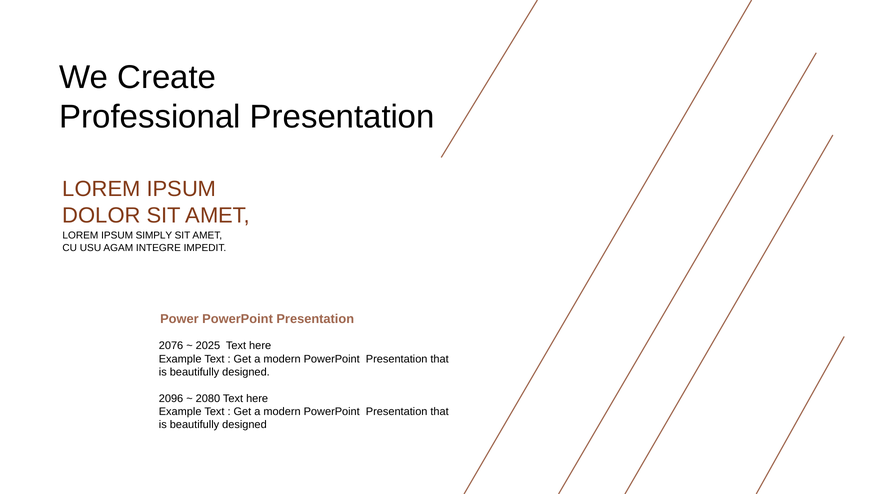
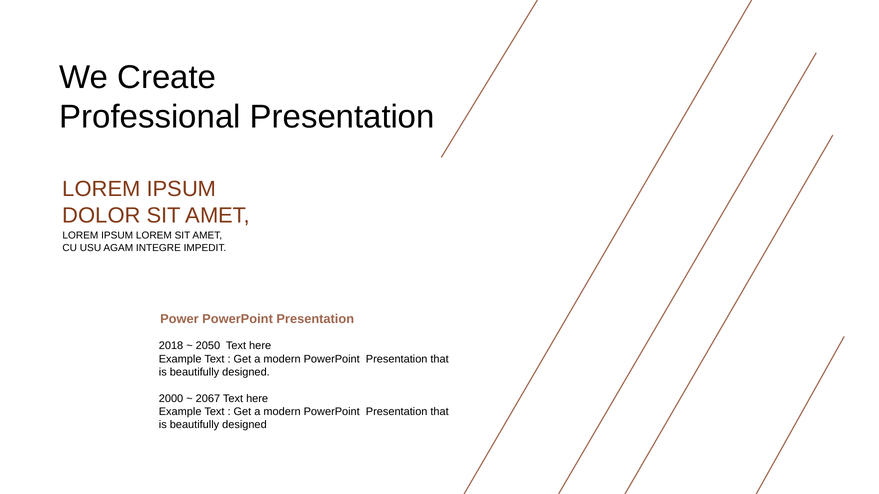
IPSUM SIMPLY: SIMPLY -> LOREM
2076: 2076 -> 2018
2025: 2025 -> 2050
2096: 2096 -> 2000
2080: 2080 -> 2067
